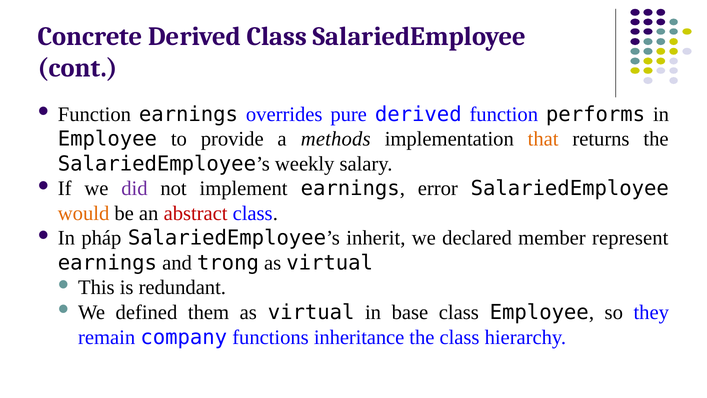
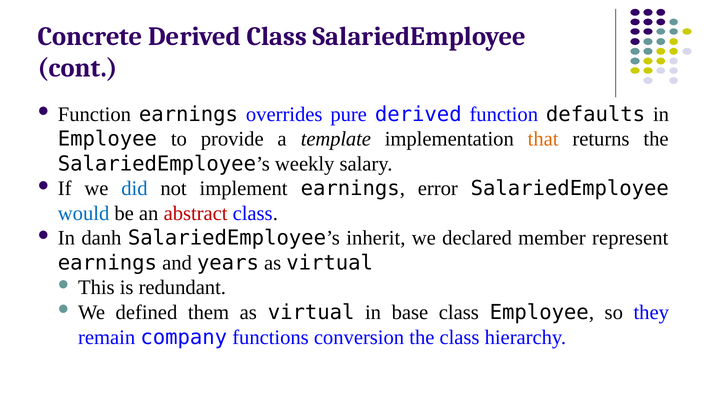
performs: performs -> defaults
methods: methods -> template
did colour: purple -> blue
would colour: orange -> blue
pháp: pháp -> danh
trong: trong -> years
inheritance: inheritance -> conversion
